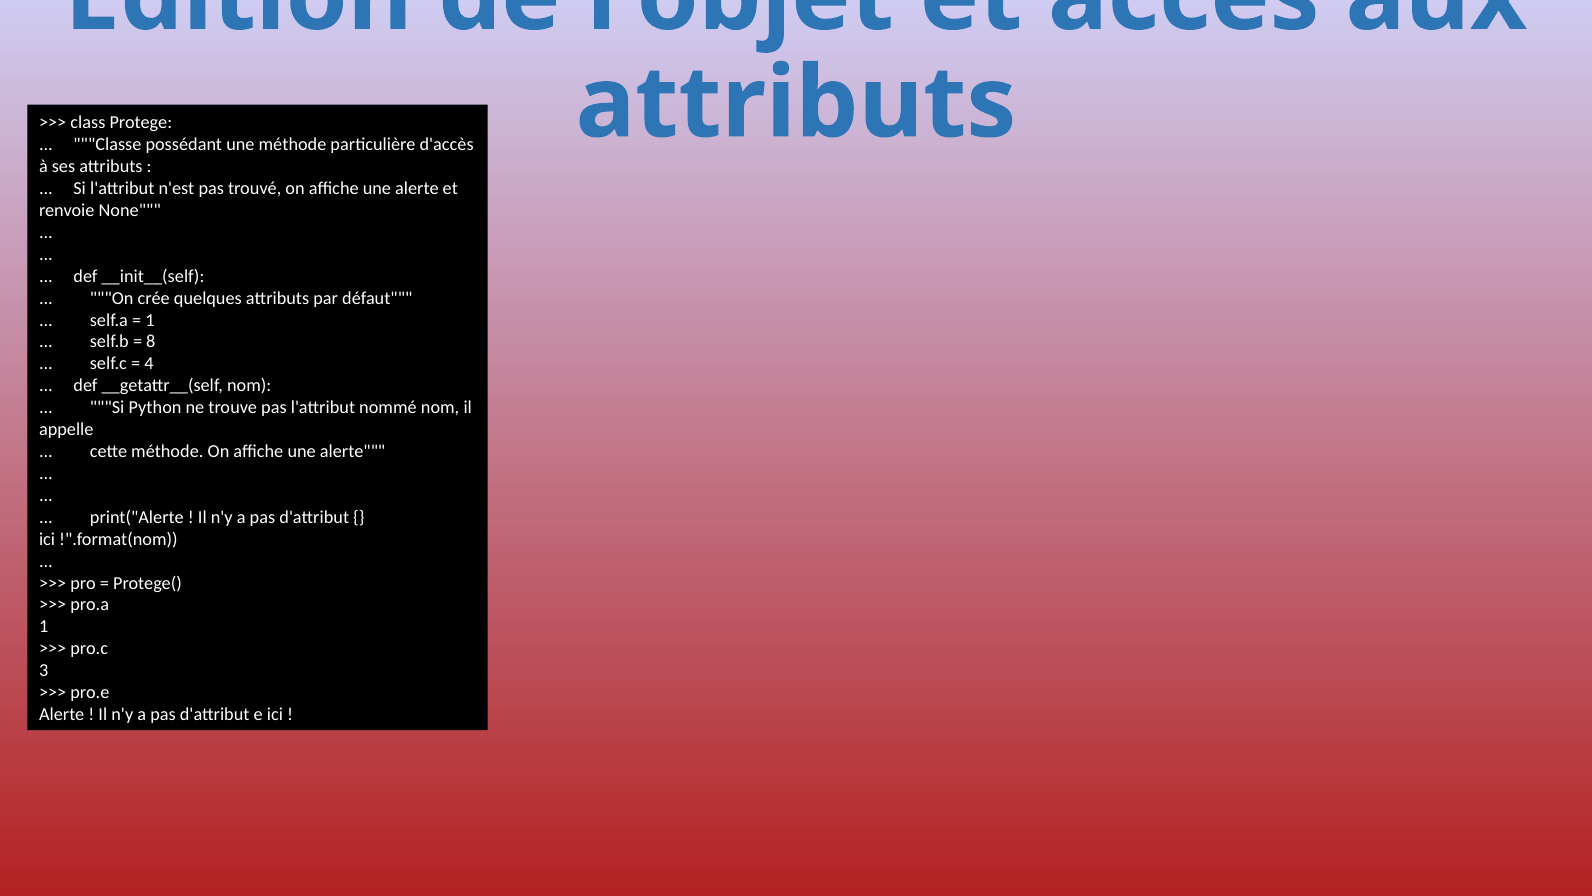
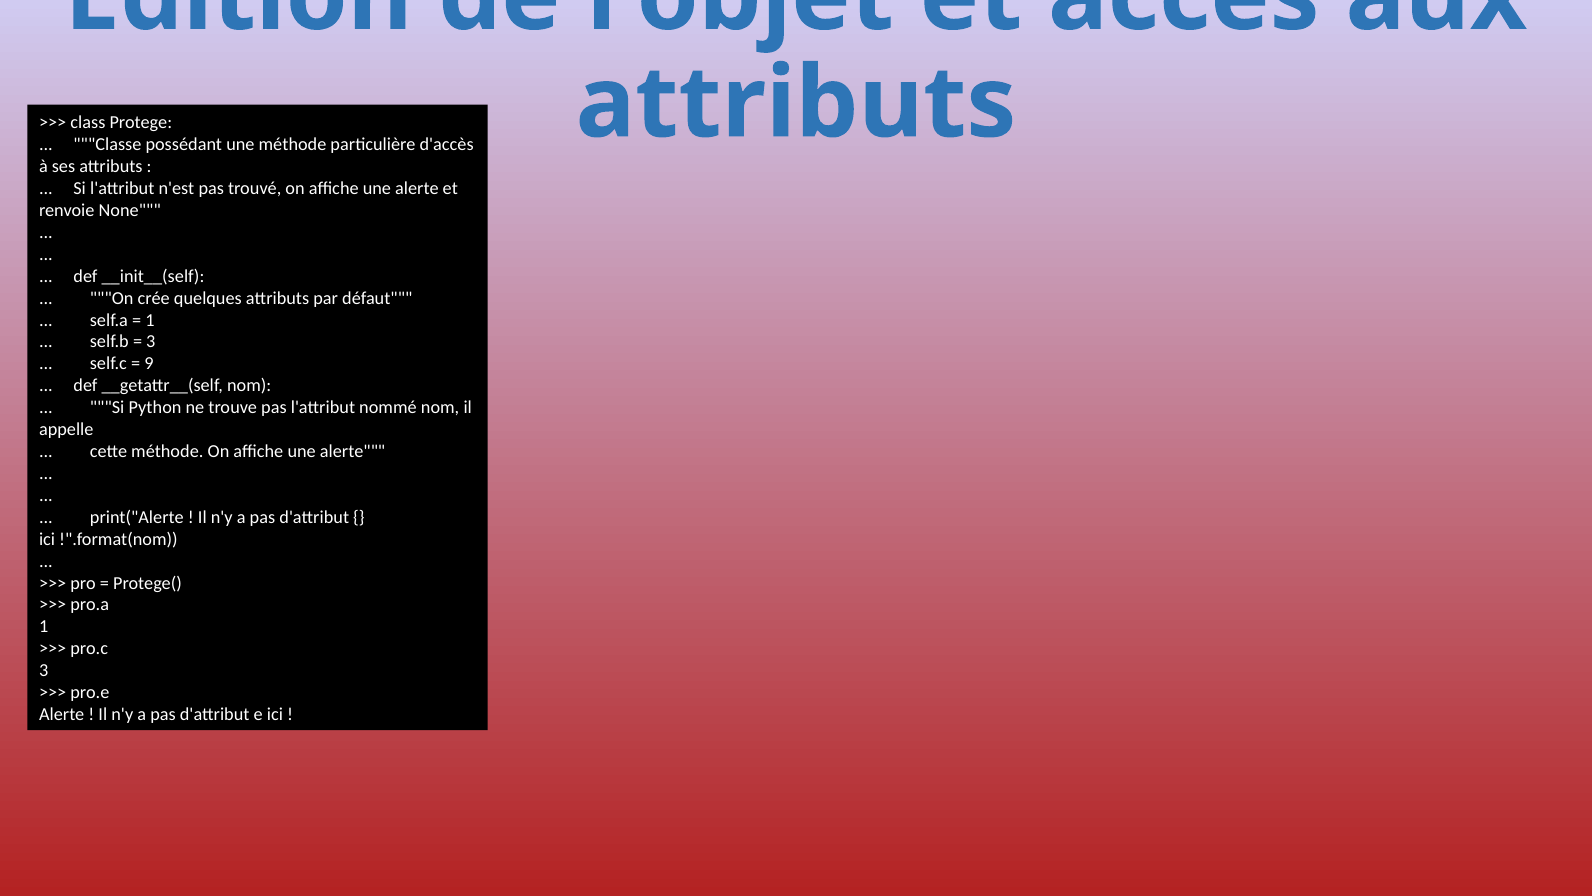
8 at (151, 342): 8 -> 3
4: 4 -> 9
